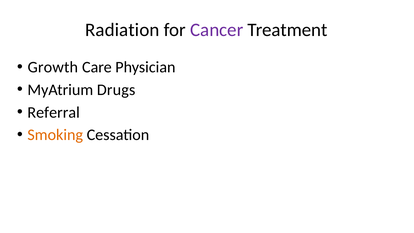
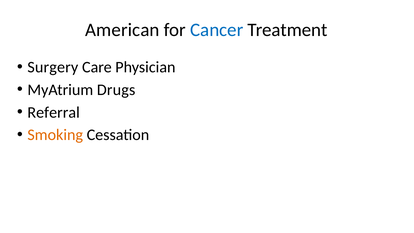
Radiation: Radiation -> American
Cancer colour: purple -> blue
Growth: Growth -> Surgery
